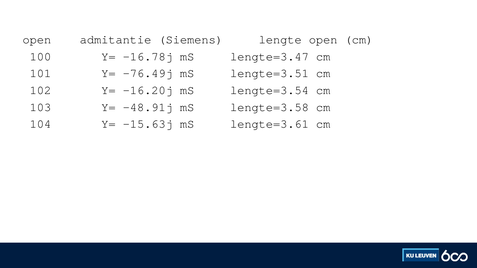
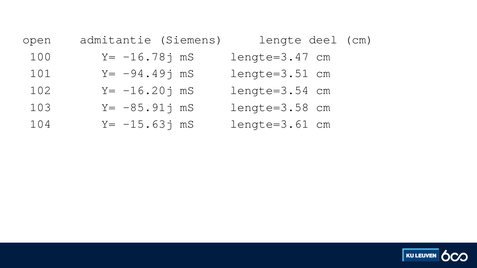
lengte open: open -> deel
-76.49j: -76.49j -> -94.49j
-48.91j: -48.91j -> -85.91j
